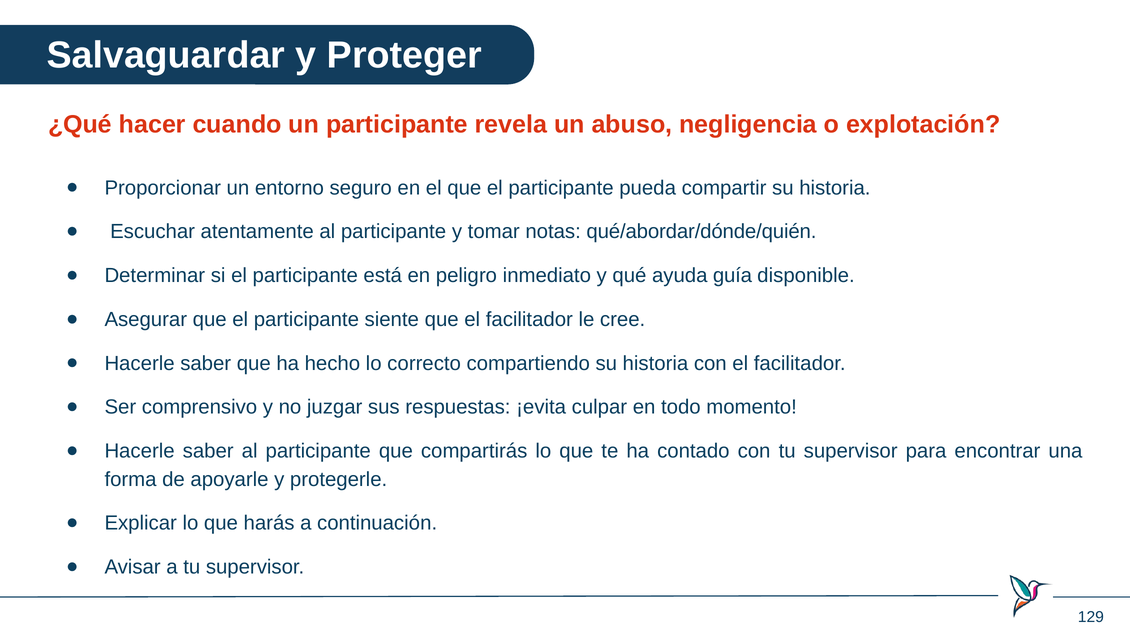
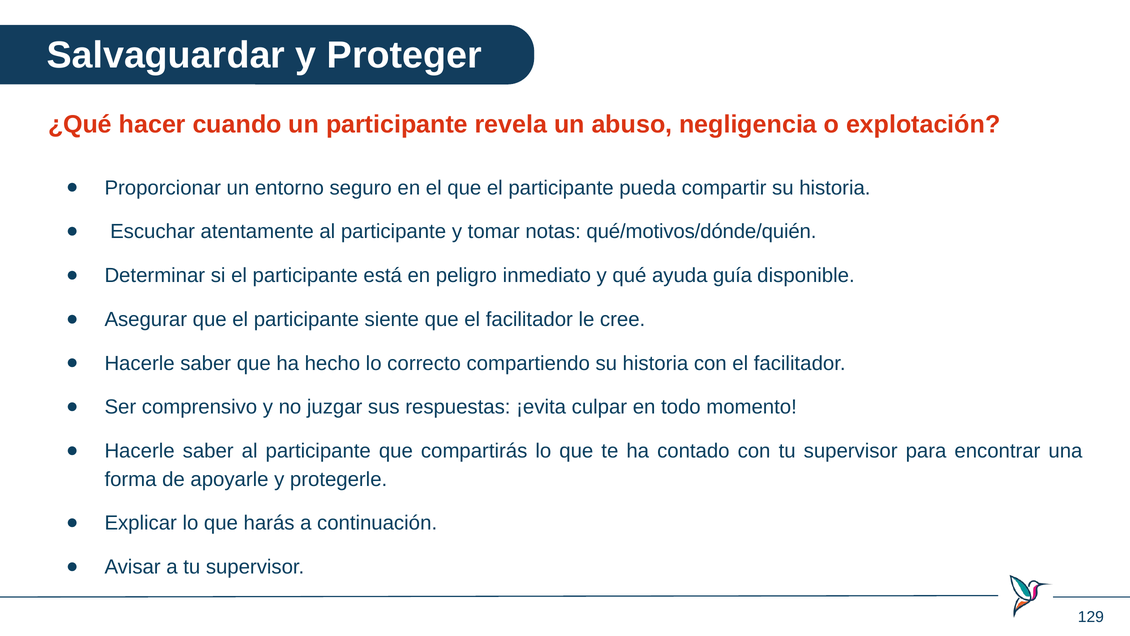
qué/abordar/dónde/quién: qué/abordar/dónde/quién -> qué/motivos/dónde/quién
